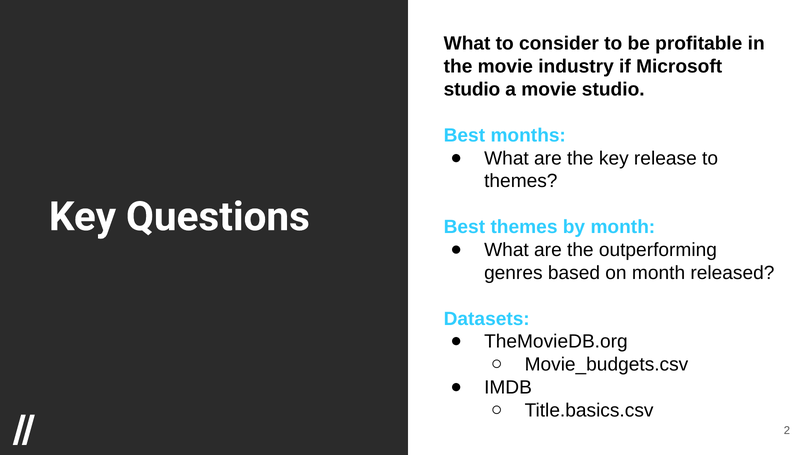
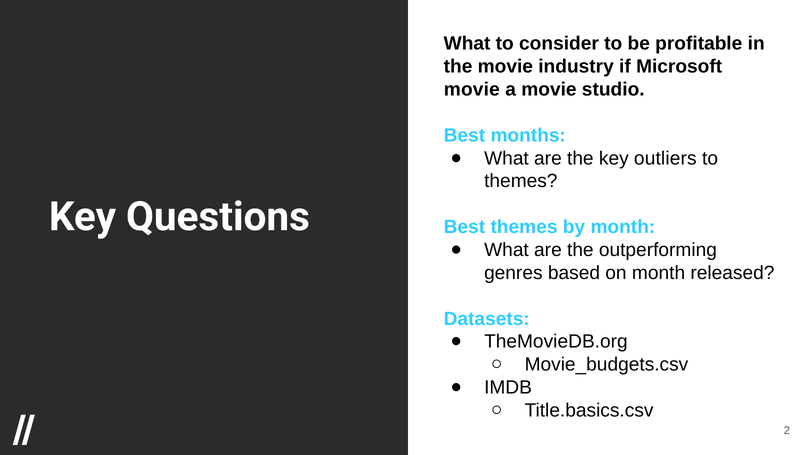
studio at (472, 89): studio -> movie
release: release -> outliers
